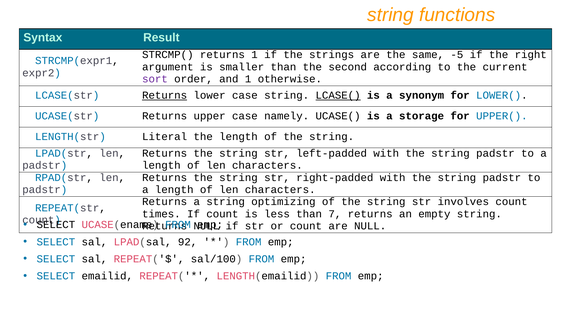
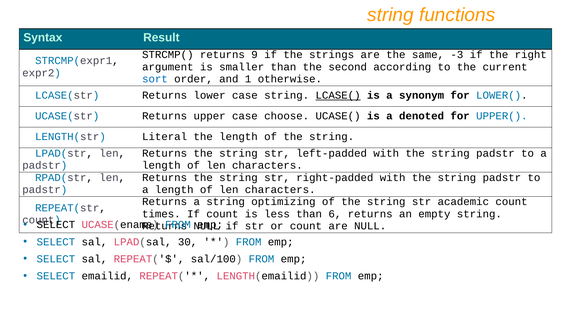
returns 1: 1 -> 9
-5: -5 -> -3
sort colour: purple -> blue
Returns at (165, 95) underline: present -> none
namely: namely -> choose
storage: storage -> denoted
involves: involves -> academic
7: 7 -> 6
92: 92 -> 30
